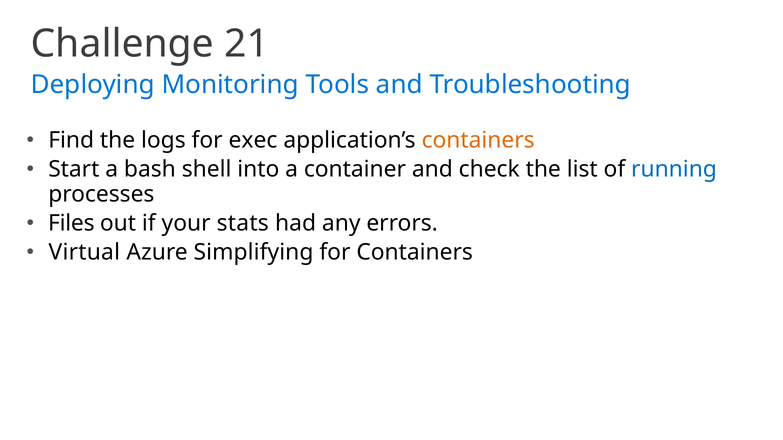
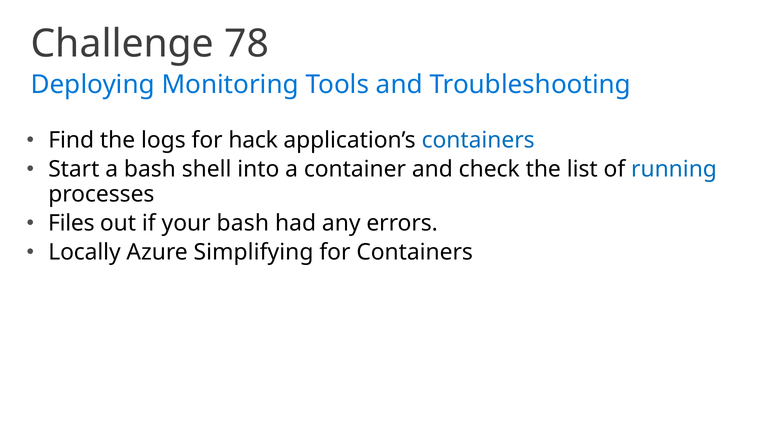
21: 21 -> 78
exec: exec -> hack
containers at (478, 140) colour: orange -> blue
your stats: stats -> bash
Virtual: Virtual -> Locally
